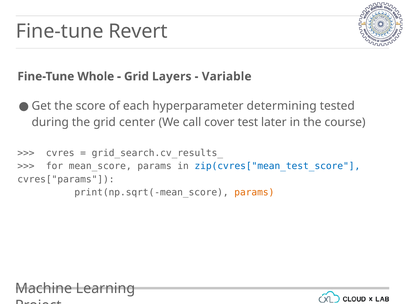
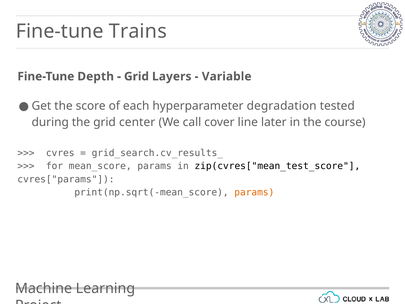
Revert: Revert -> Trains
Whole: Whole -> Depth
determining: determining -> degradation
test: test -> line
zip(cvres["mean_test_score colour: blue -> black
